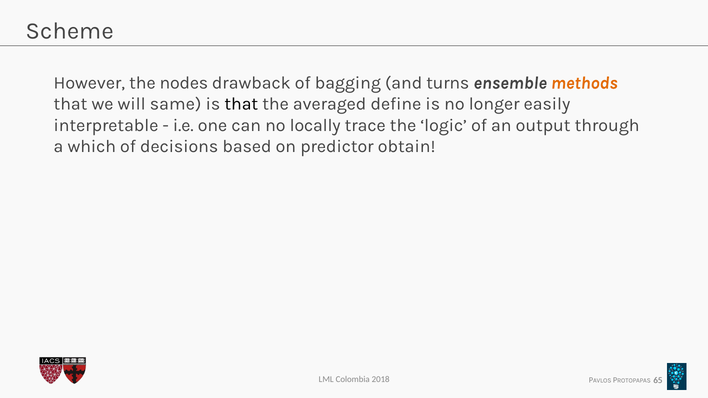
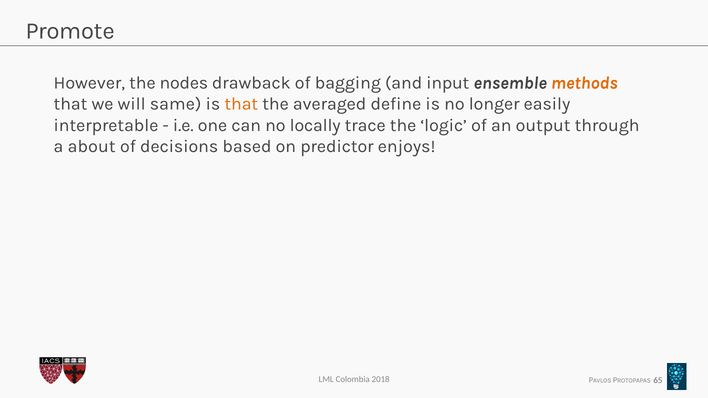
Scheme: Scheme -> Promote
turns: turns -> input
that at (241, 104) colour: black -> orange
which: which -> about
obtain: obtain -> enjoys
